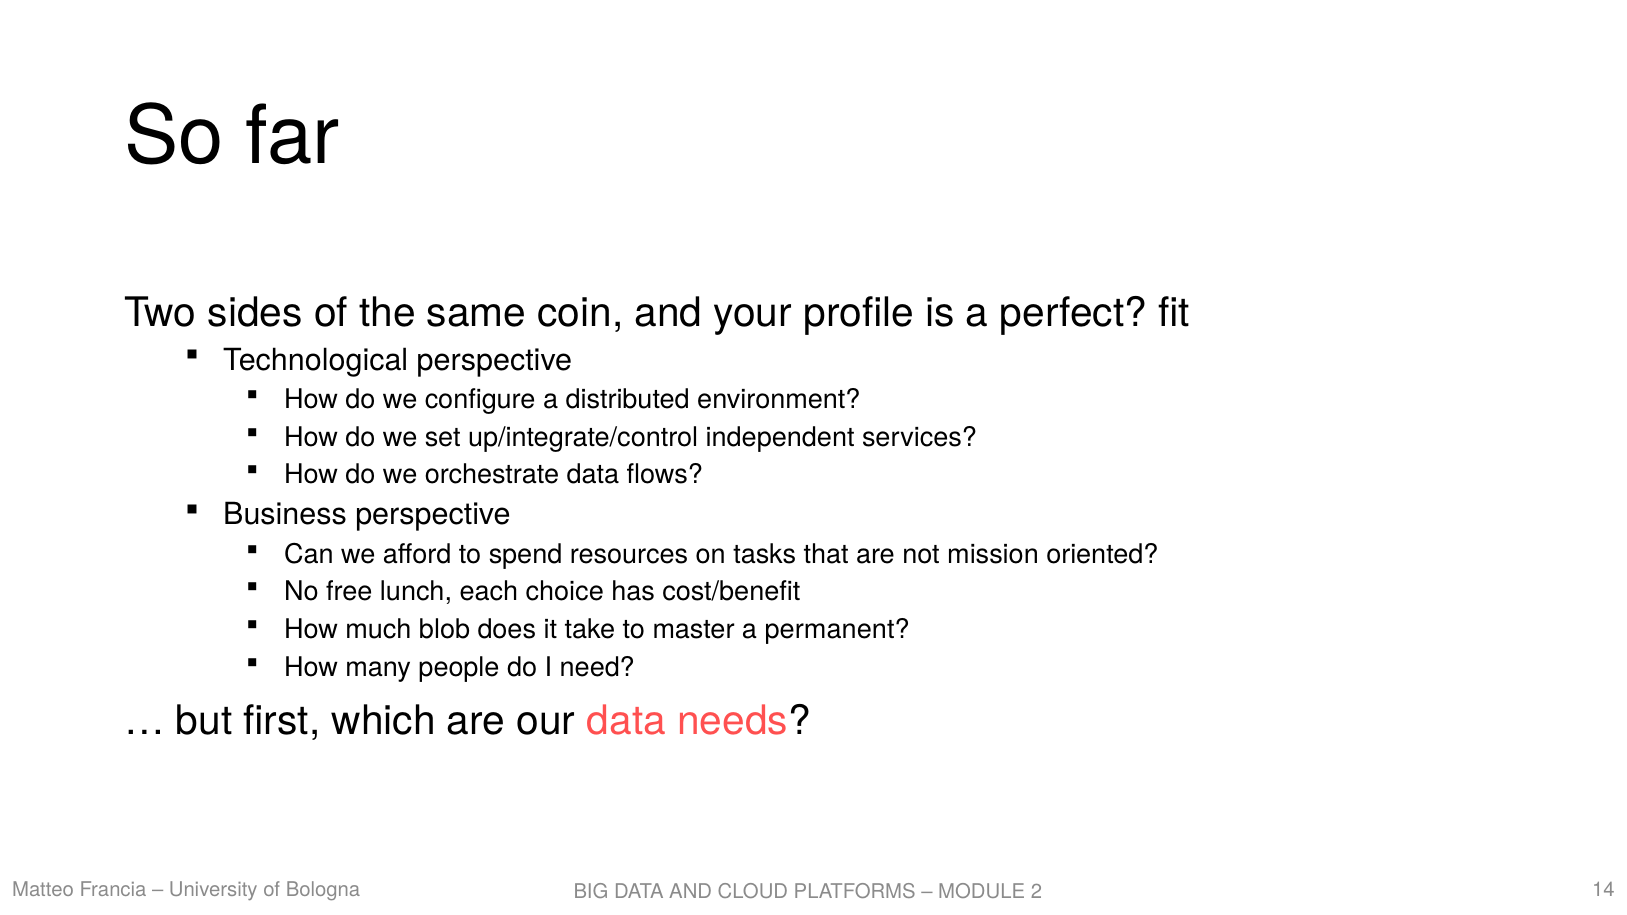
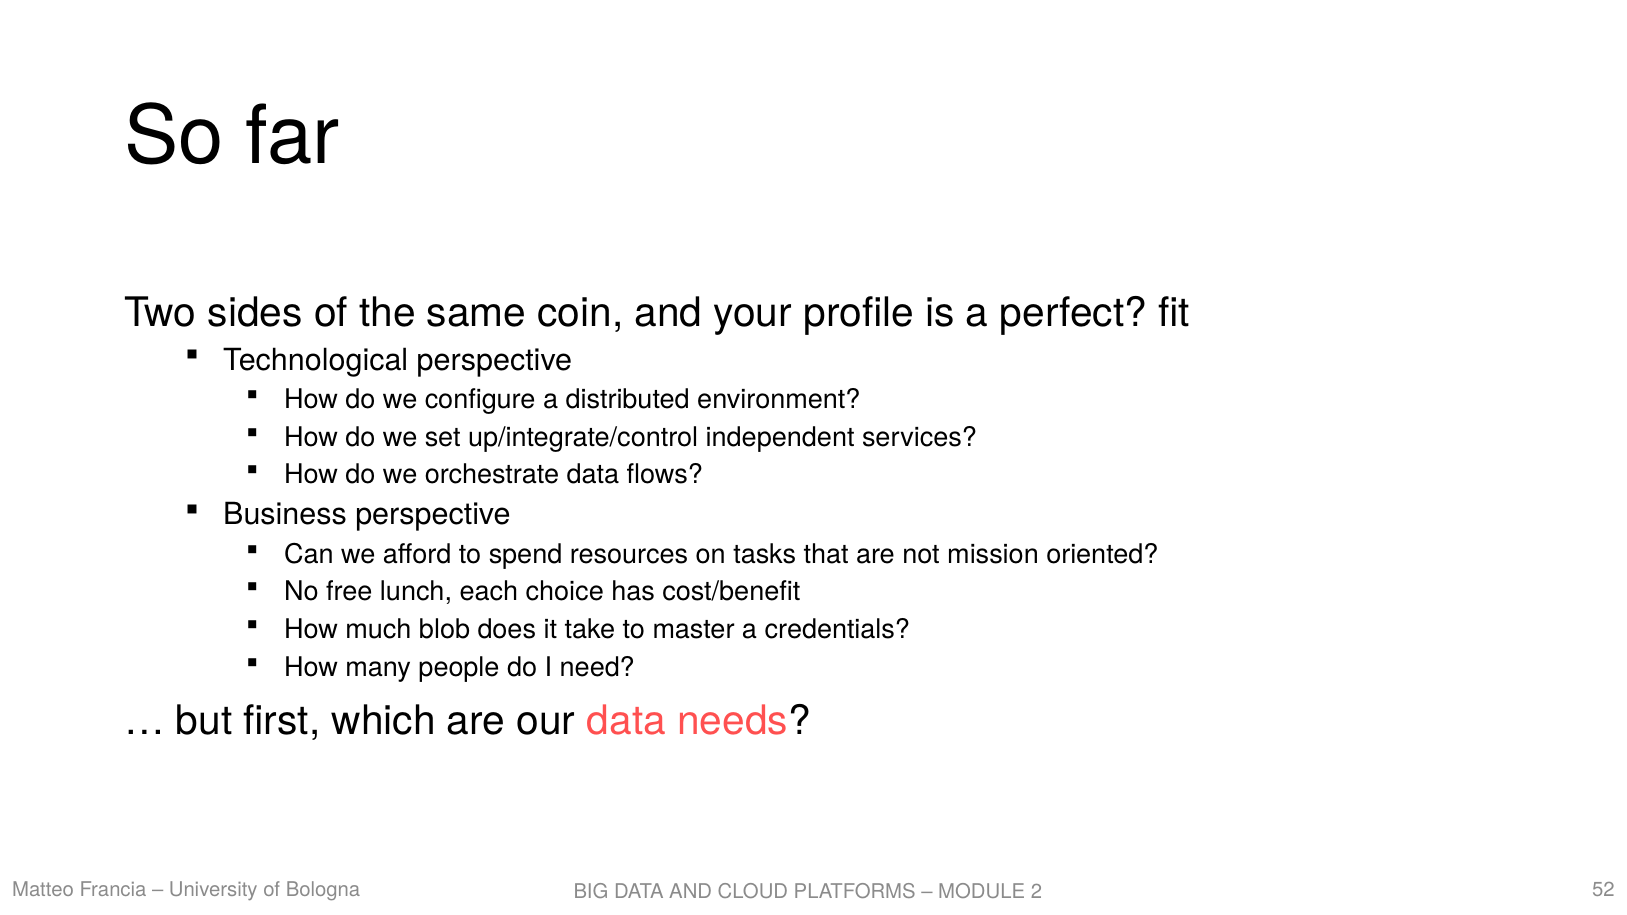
permanent: permanent -> credentials
14: 14 -> 52
